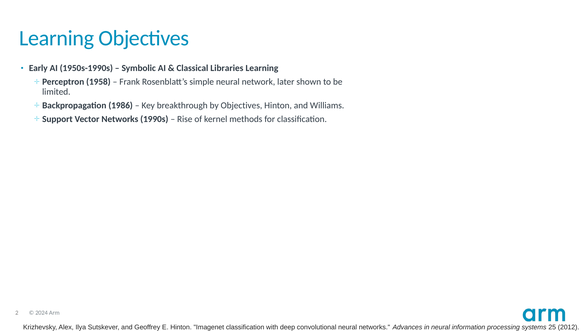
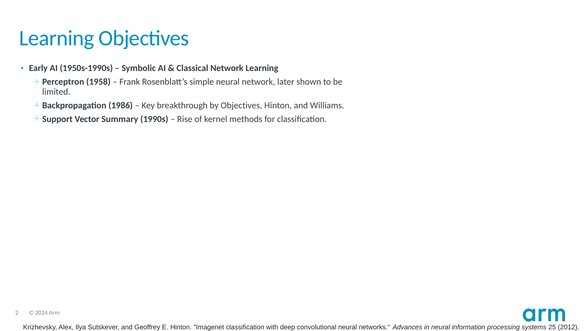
Classical Libraries: Libraries -> Network
Vector Networks: Networks -> Summary
